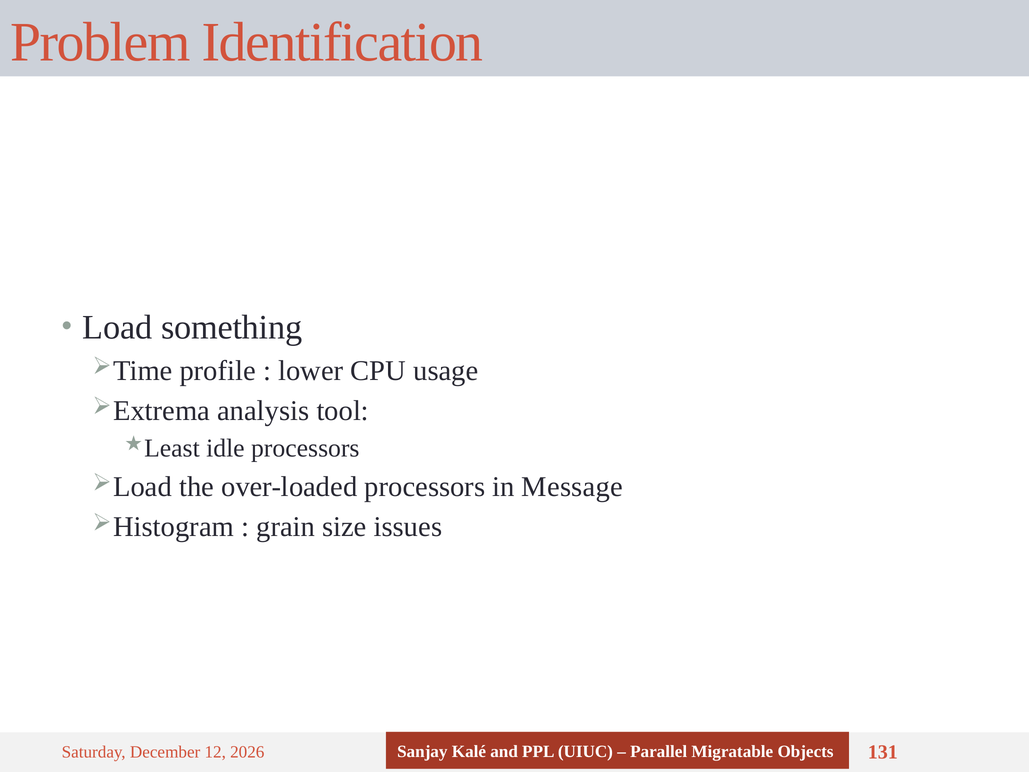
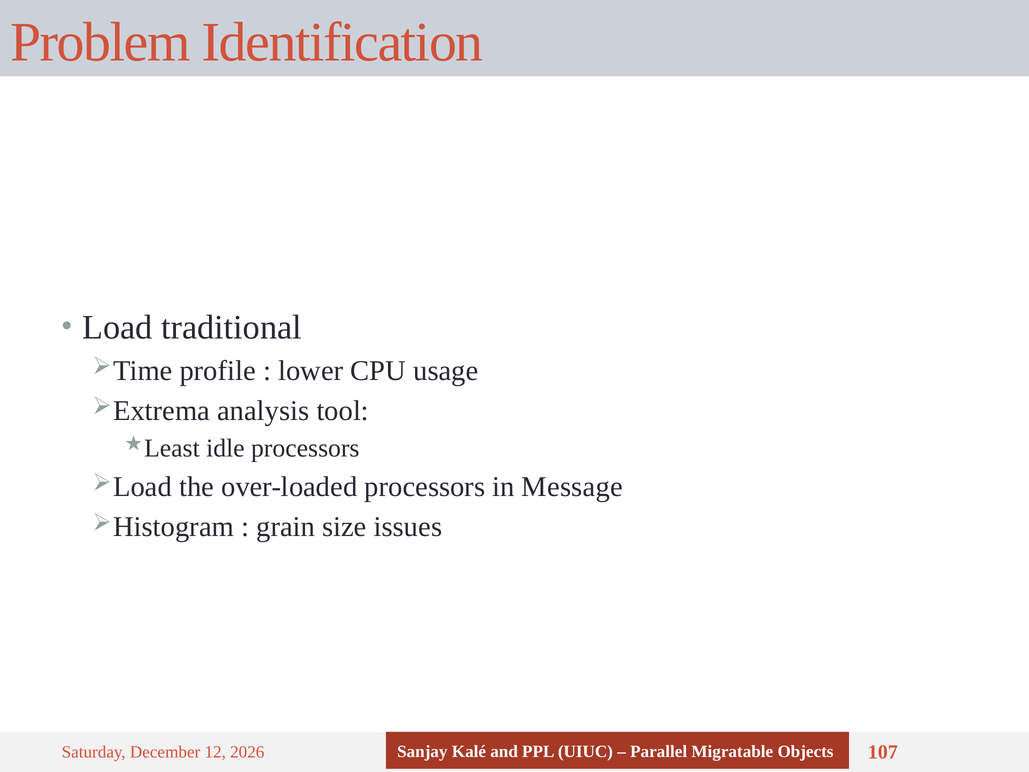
something: something -> traditional
131: 131 -> 107
